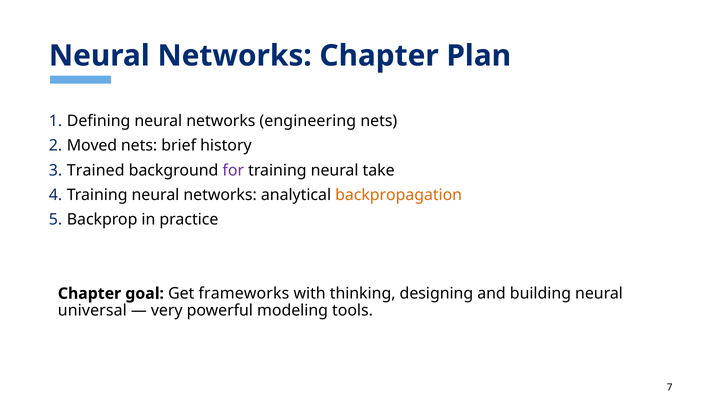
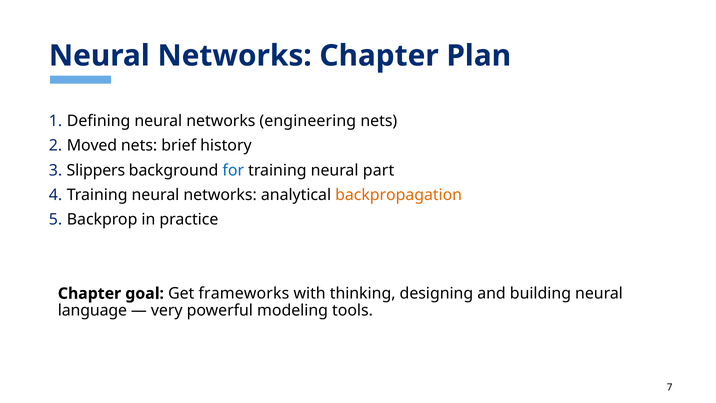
Trained: Trained -> Slippers
for colour: purple -> blue
take: take -> part
universal: universal -> language
